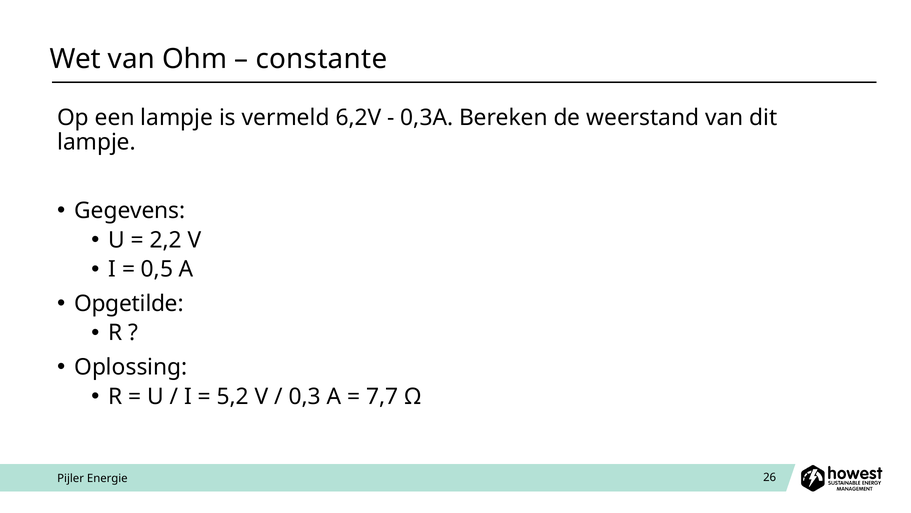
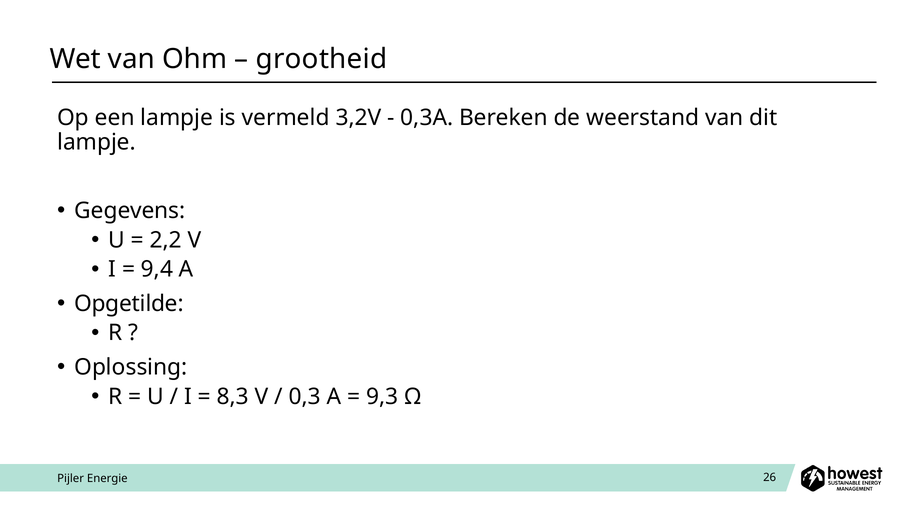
constante: constante -> grootheid
6,2V: 6,2V -> 3,2V
0,5: 0,5 -> 9,4
5,2: 5,2 -> 8,3
7,7: 7,7 -> 9,3
